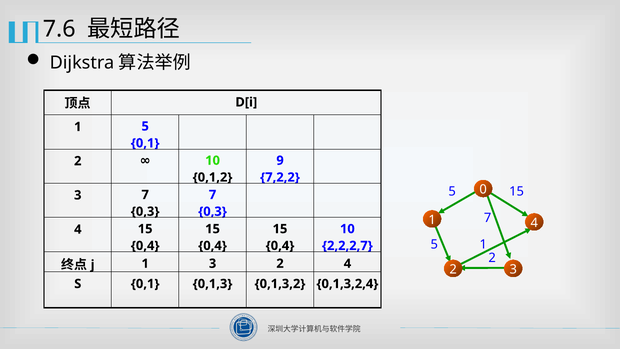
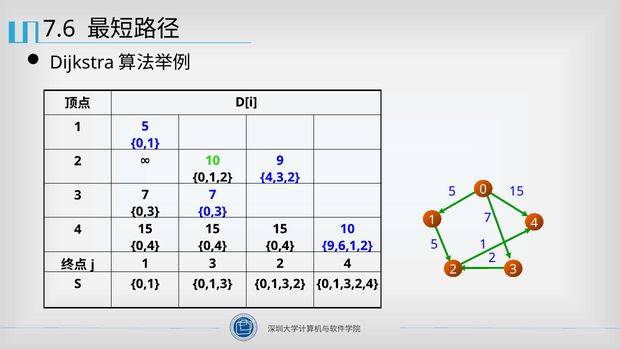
7,2,2: 7,2,2 -> 4,3,2
2,2,2,7: 2,2,2,7 -> 9,6,1,2
